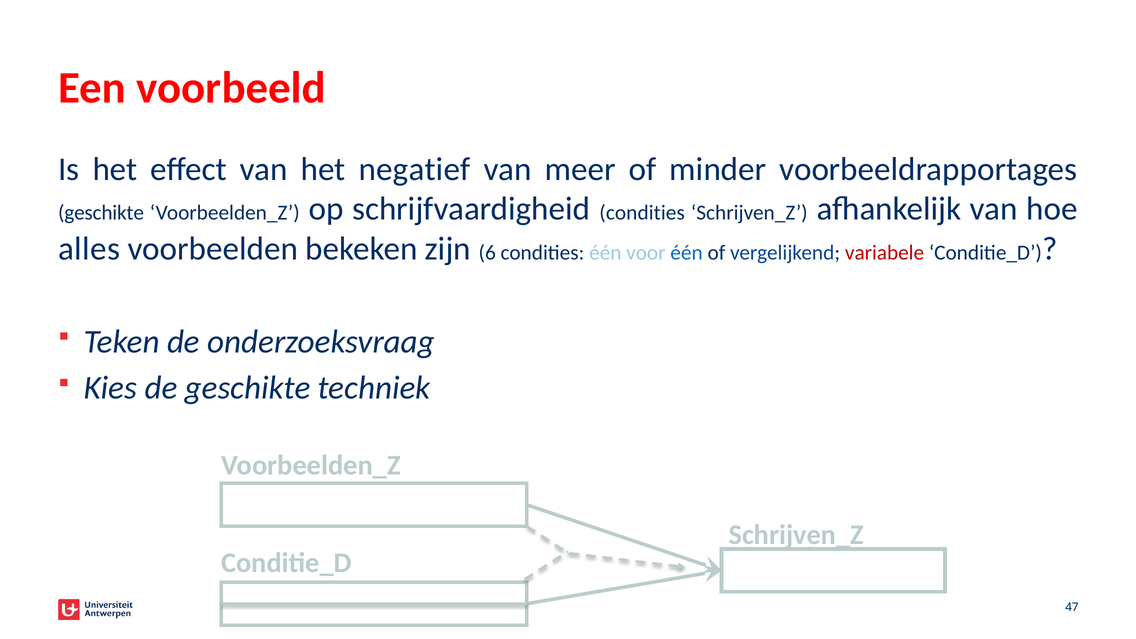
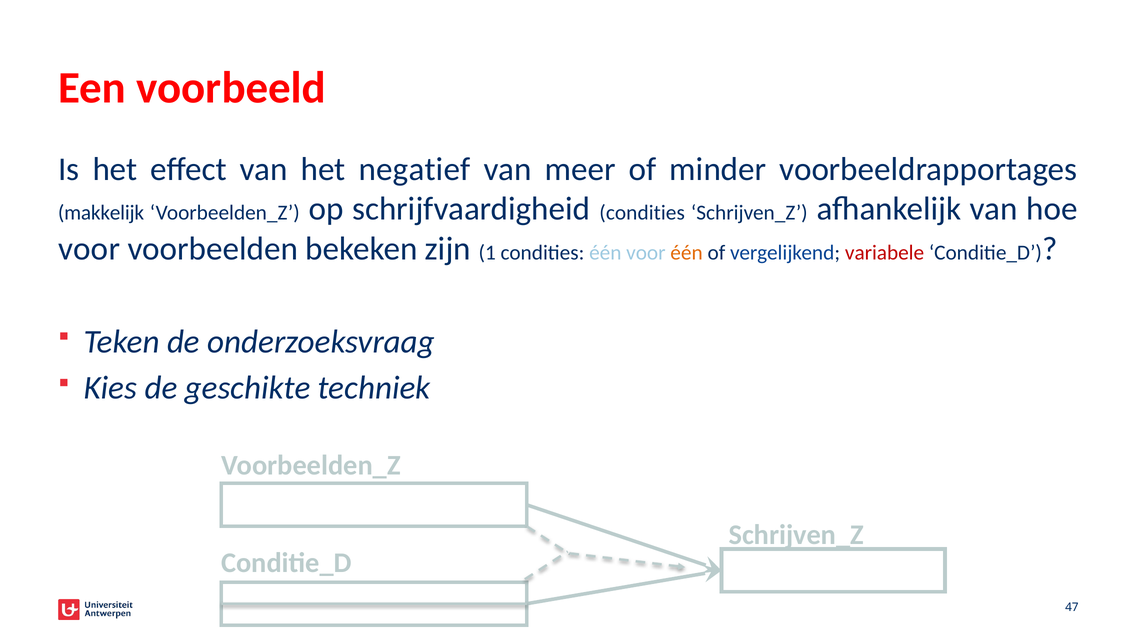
geschikte at (101, 213): geschikte -> makkelijk
alles at (89, 249): alles -> voor
6: 6 -> 1
één at (687, 253) colour: blue -> orange
